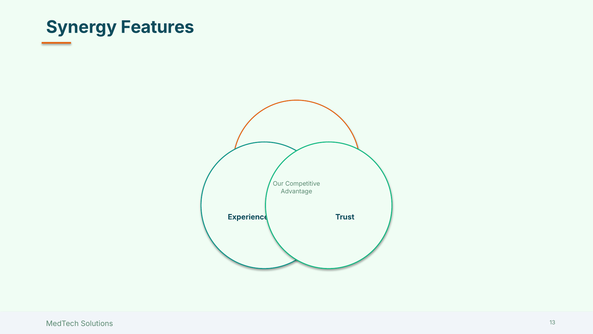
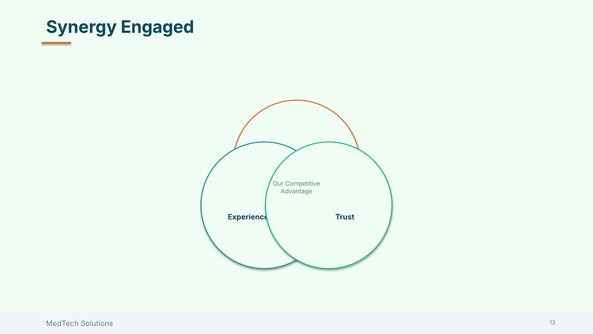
Features: Features -> Engaged
